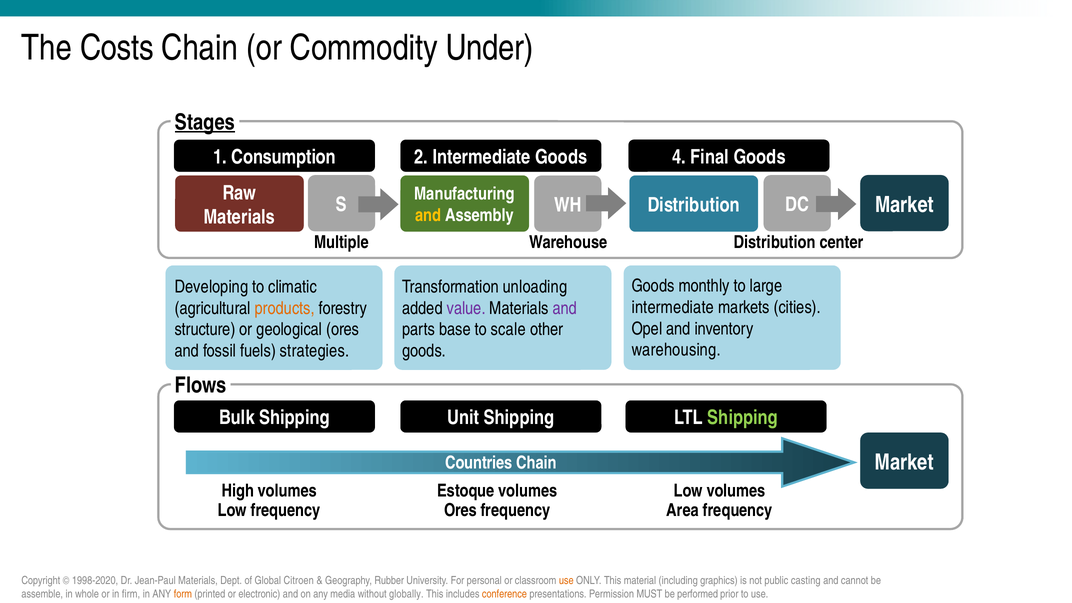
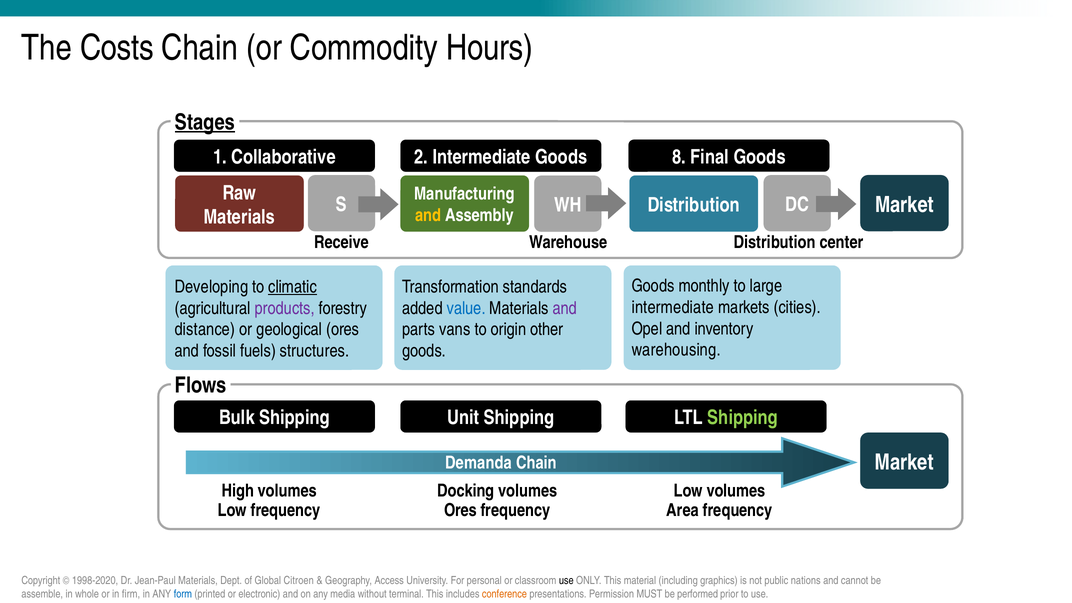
Under: Under -> Hours
Consumption: Consumption -> Collaborative
4: 4 -> 8
Multiple: Multiple -> Receive
climatic underline: none -> present
unloading: unloading -> standards
products colour: orange -> purple
value colour: purple -> blue
structure: structure -> distance
base: base -> vans
scale: scale -> origin
strategies: strategies -> structures
Countries: Countries -> Demanda
Estoque: Estoque -> Docking
Rubber: Rubber -> Access
use at (566, 581) colour: orange -> black
casting: casting -> nations
form colour: orange -> blue
globally: globally -> terminal
